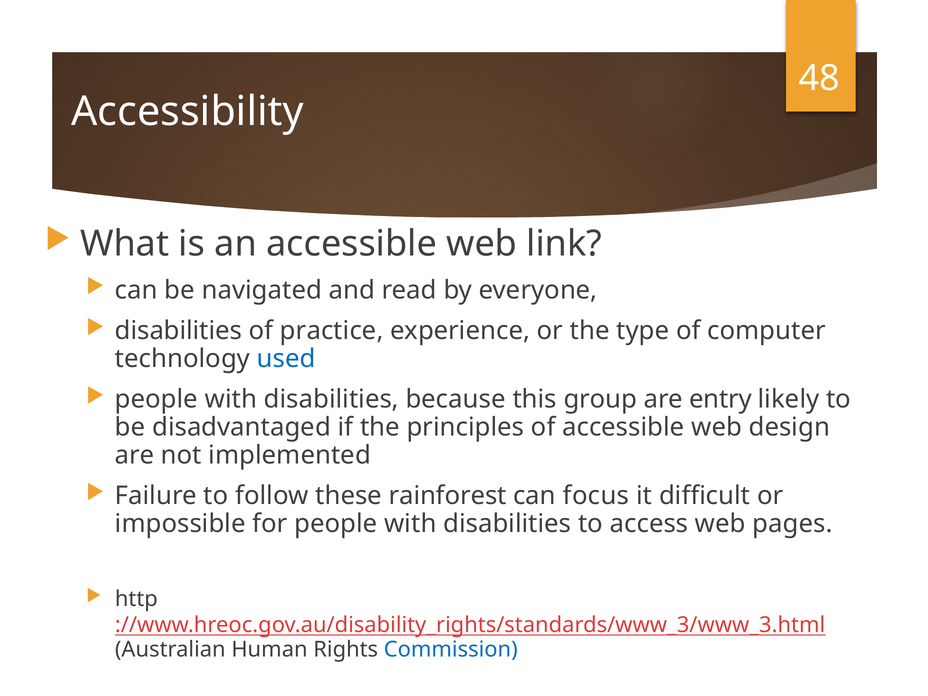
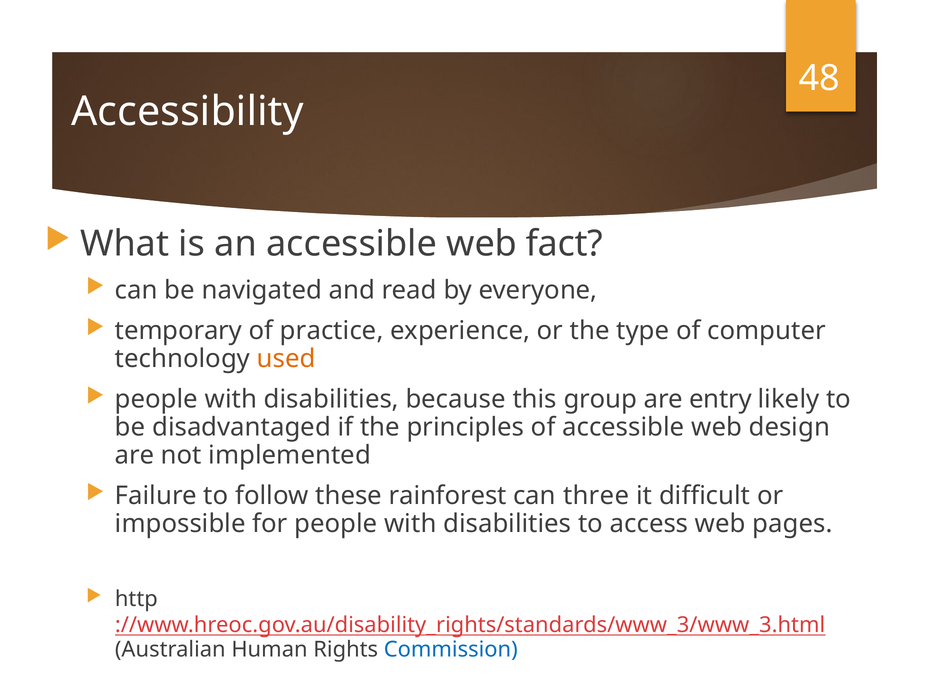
link: link -> fact
disabilities at (178, 331): disabilities -> temporary
used colour: blue -> orange
focus: focus -> three
